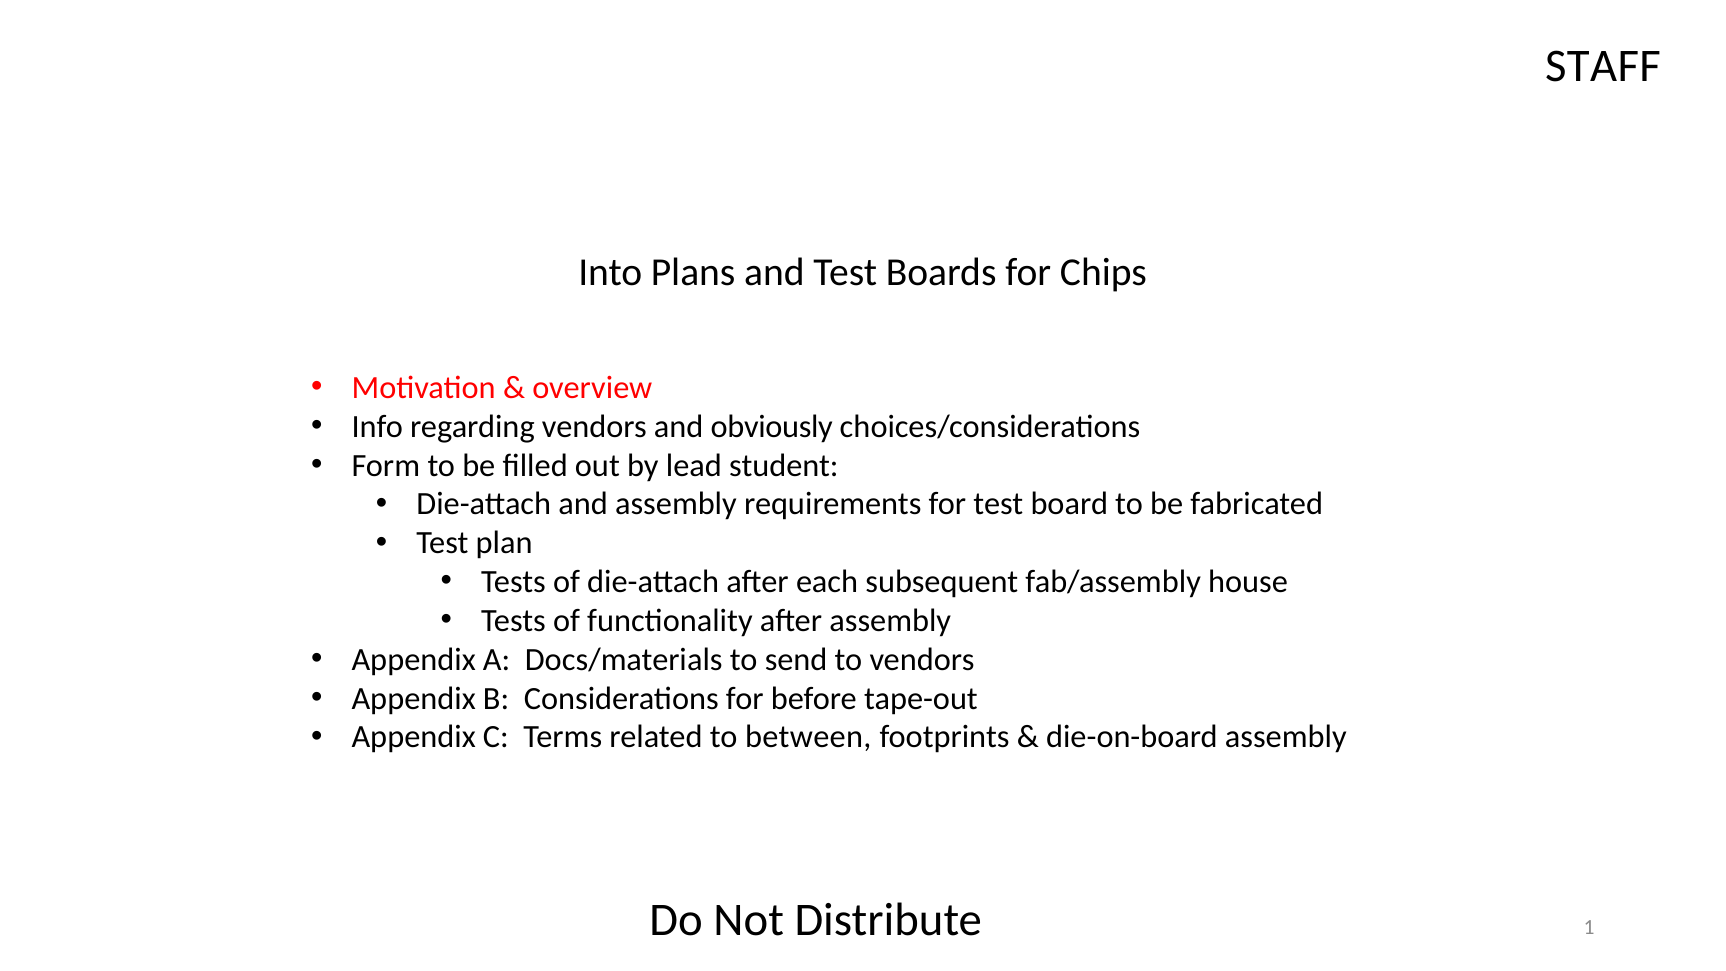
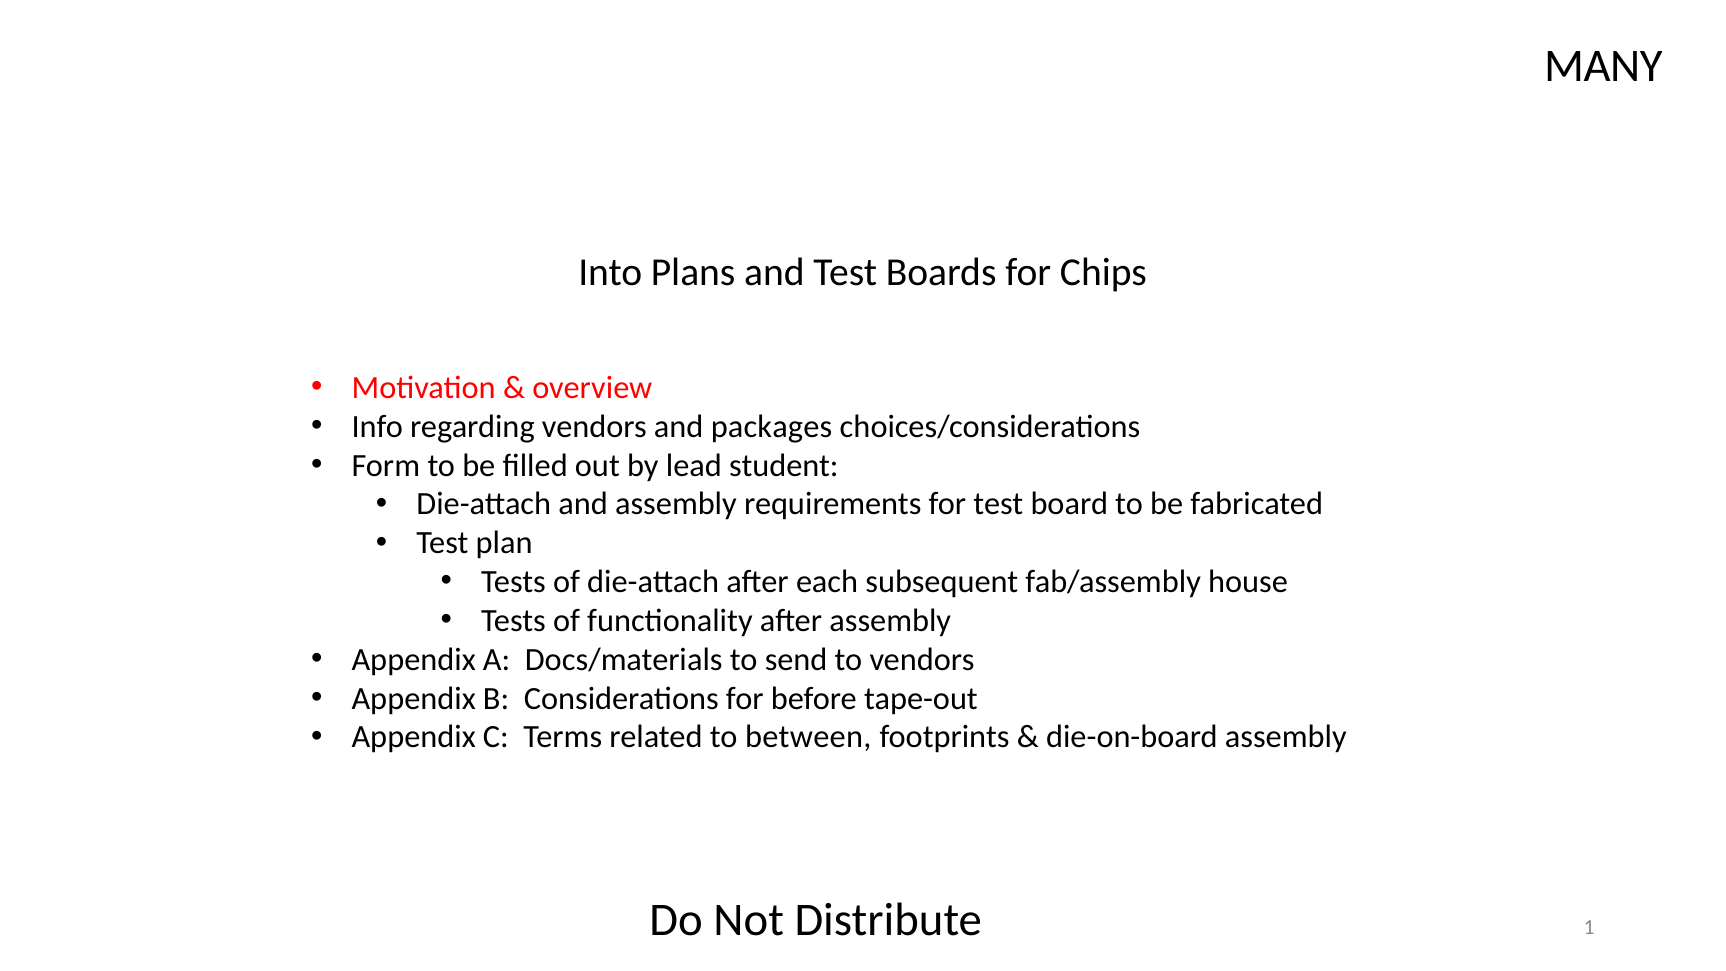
STAFF: STAFF -> MANY
obviously: obviously -> packages
